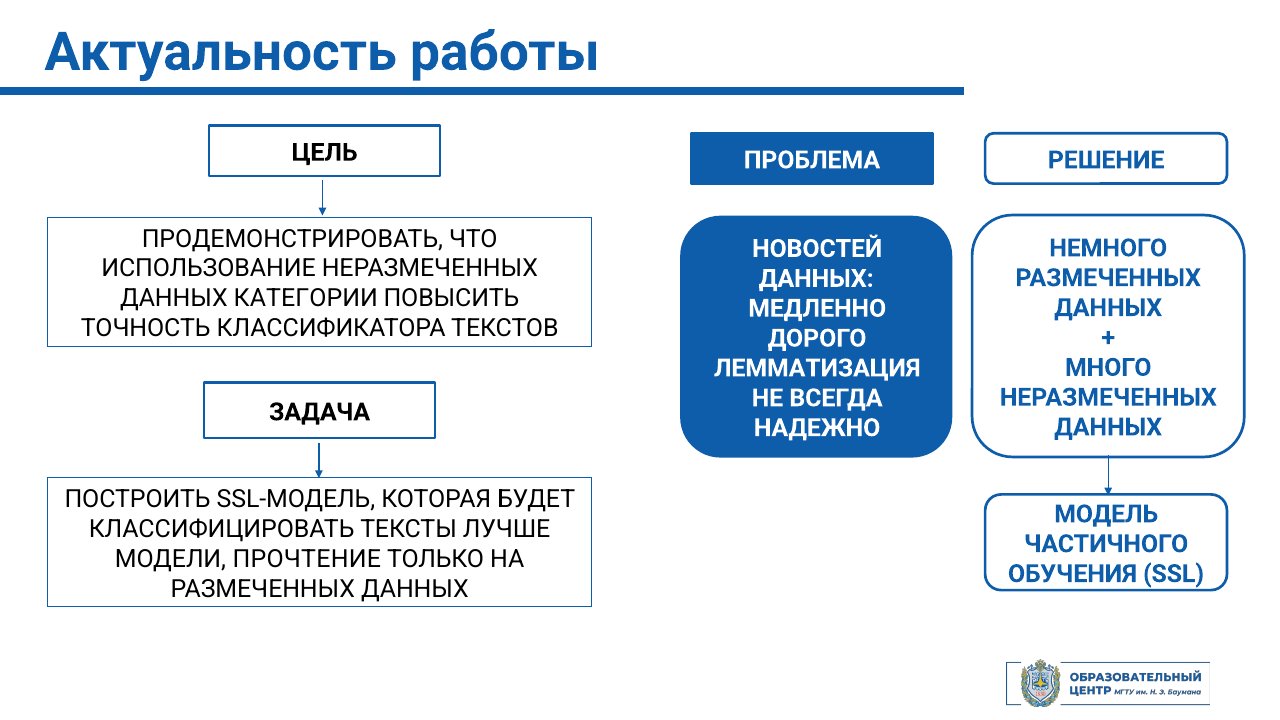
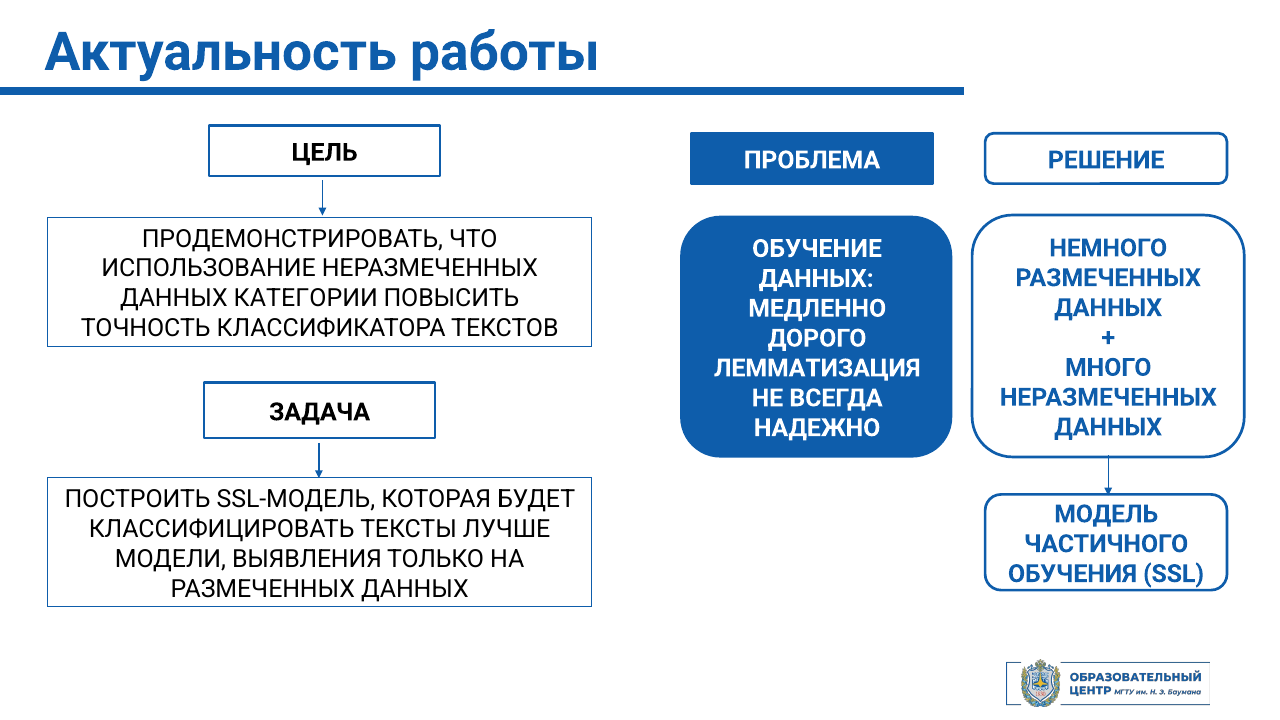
НОВОСТЕЙ: НОВОСТЕЙ -> ОБУЧЕНИЕ
ПРОЧТЕНИЕ: ПРОЧТЕНИЕ -> ВЫЯВЛЕНИЯ
